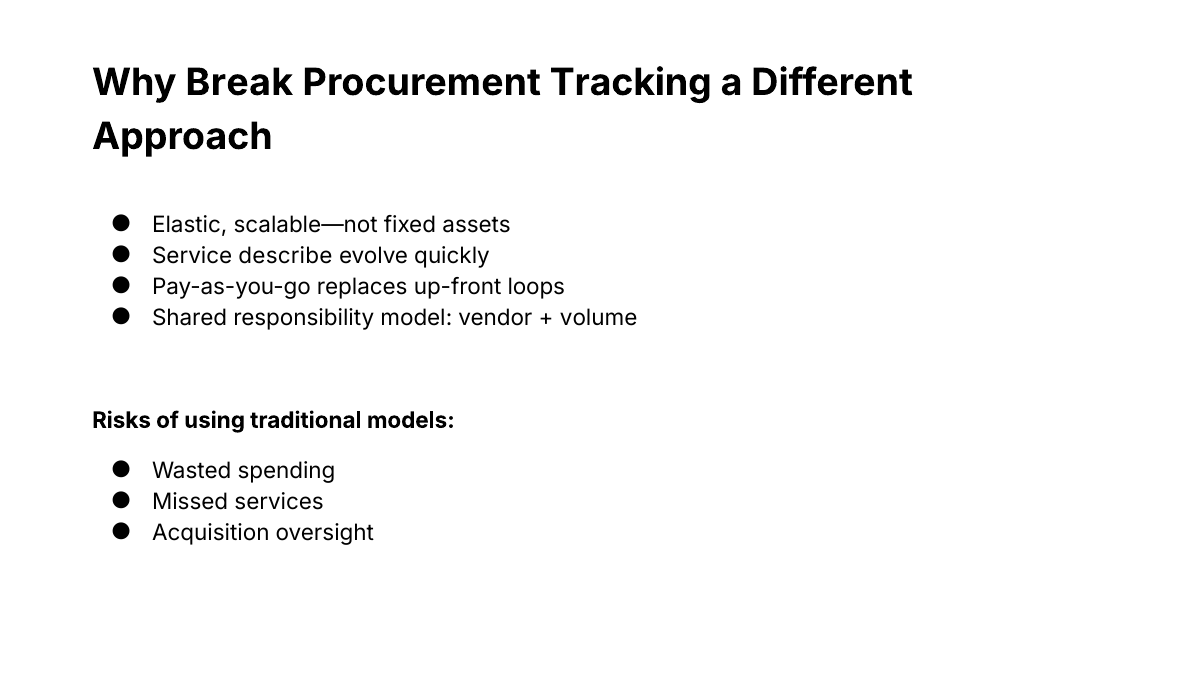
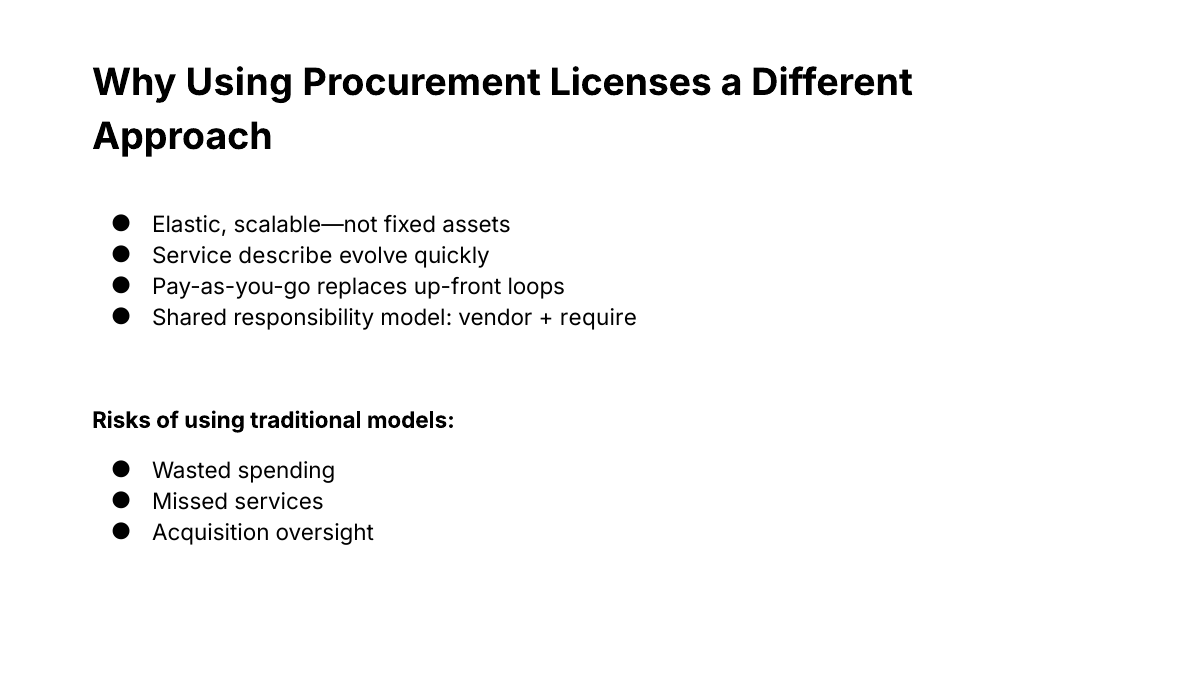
Why Break: Break -> Using
Tracking: Tracking -> Licenses
volume: volume -> require
